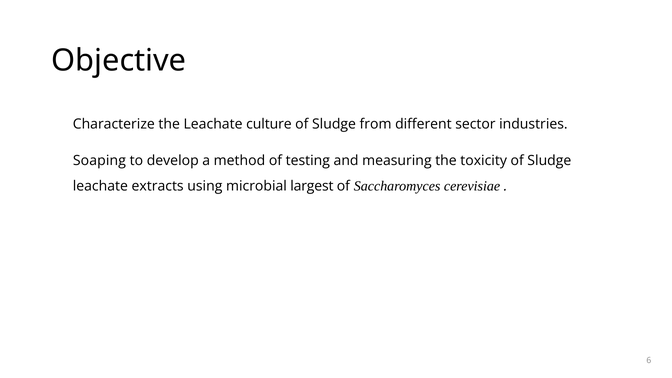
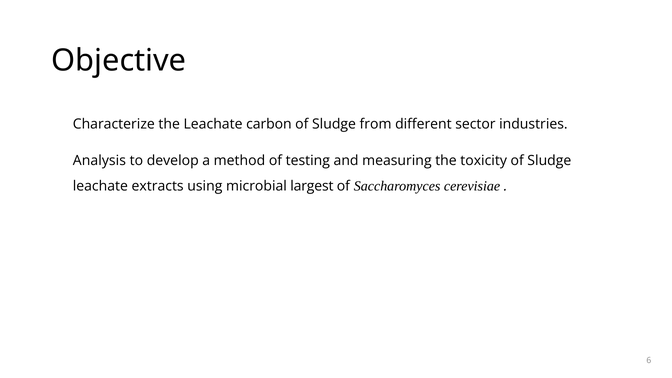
culture: culture -> carbon
Soaping: Soaping -> Analysis
